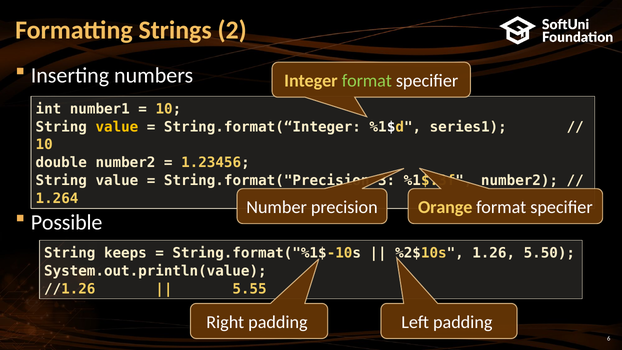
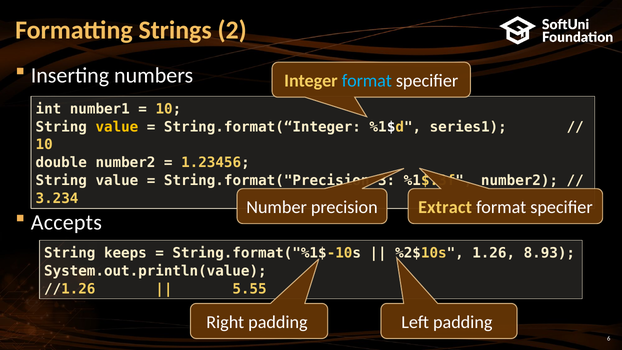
format at (367, 81) colour: light green -> light blue
1.264: 1.264 -> 3.234
Orange: Orange -> Extract
Possible: Possible -> Accepts
5.50: 5.50 -> 8.93
